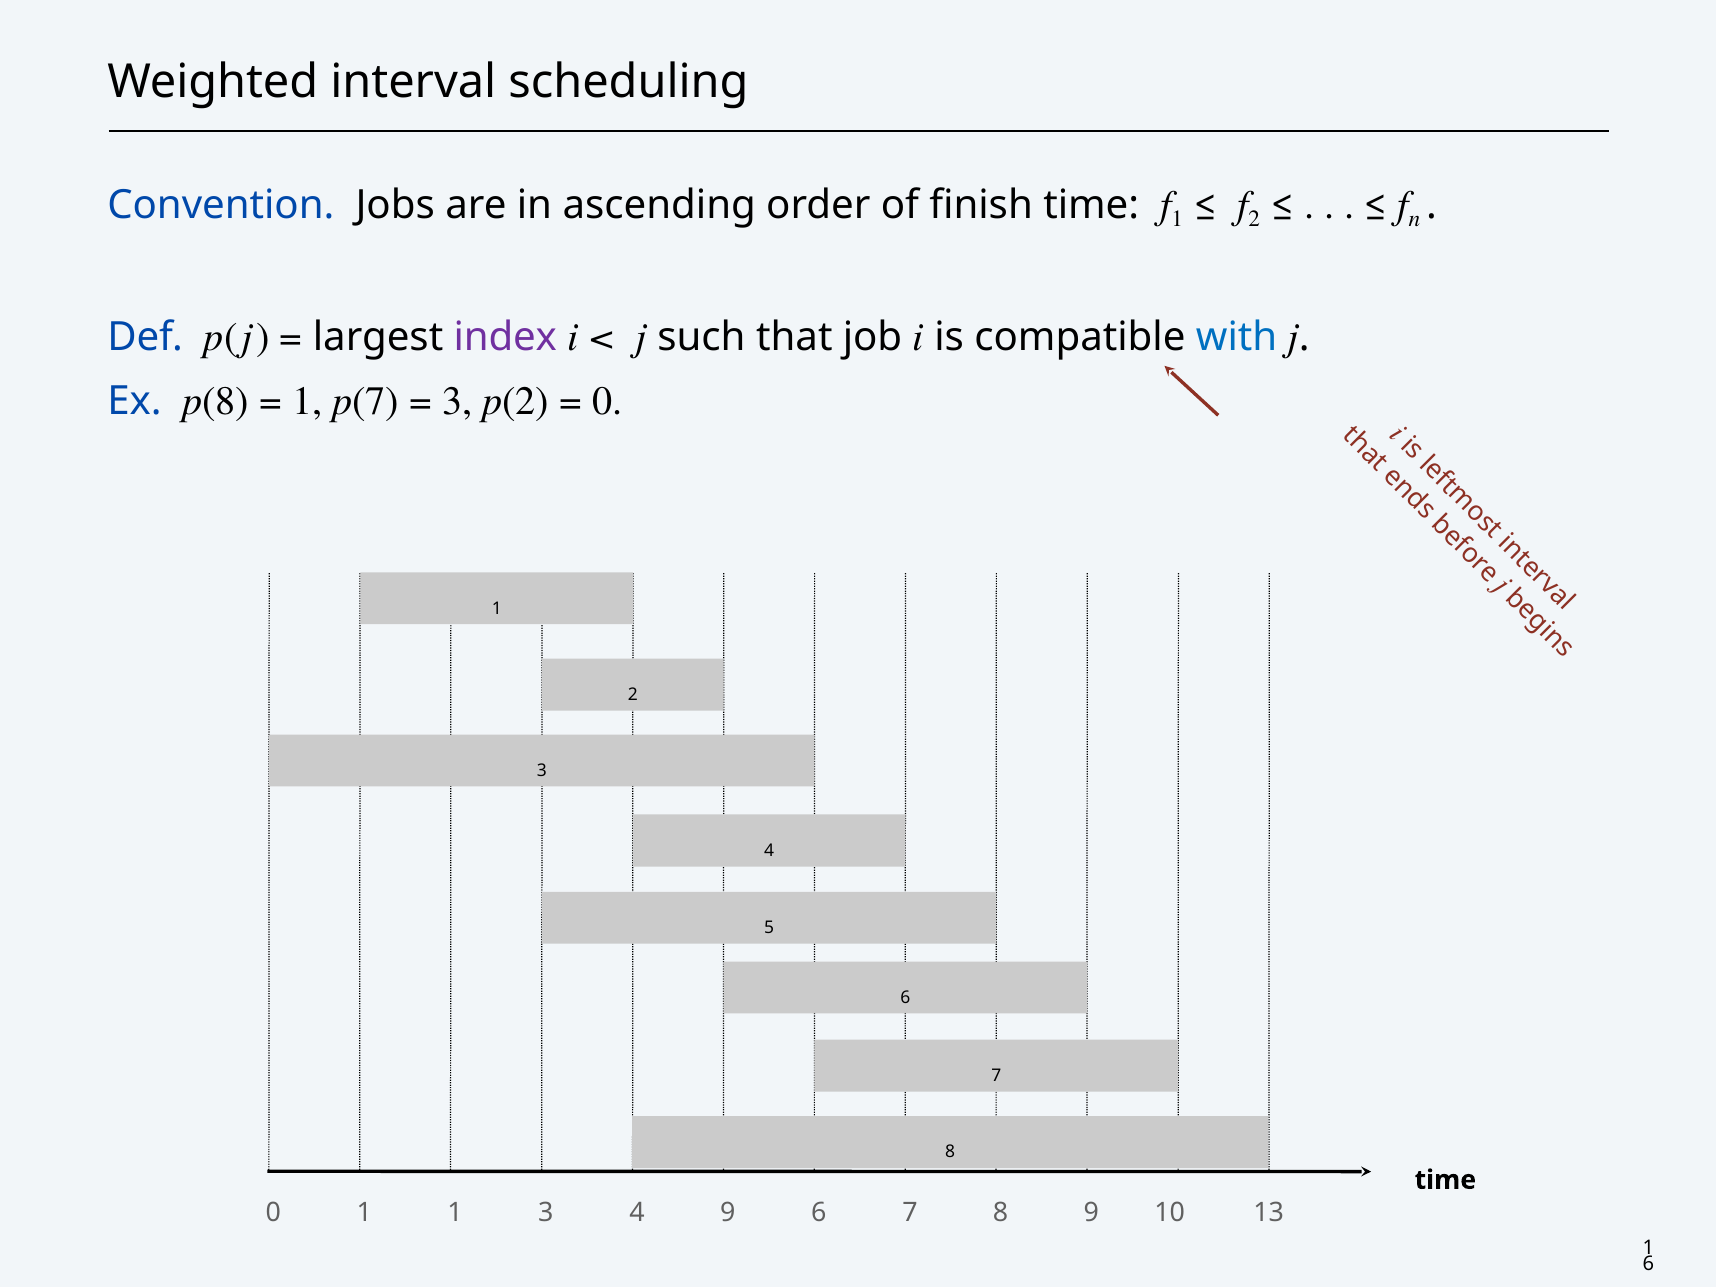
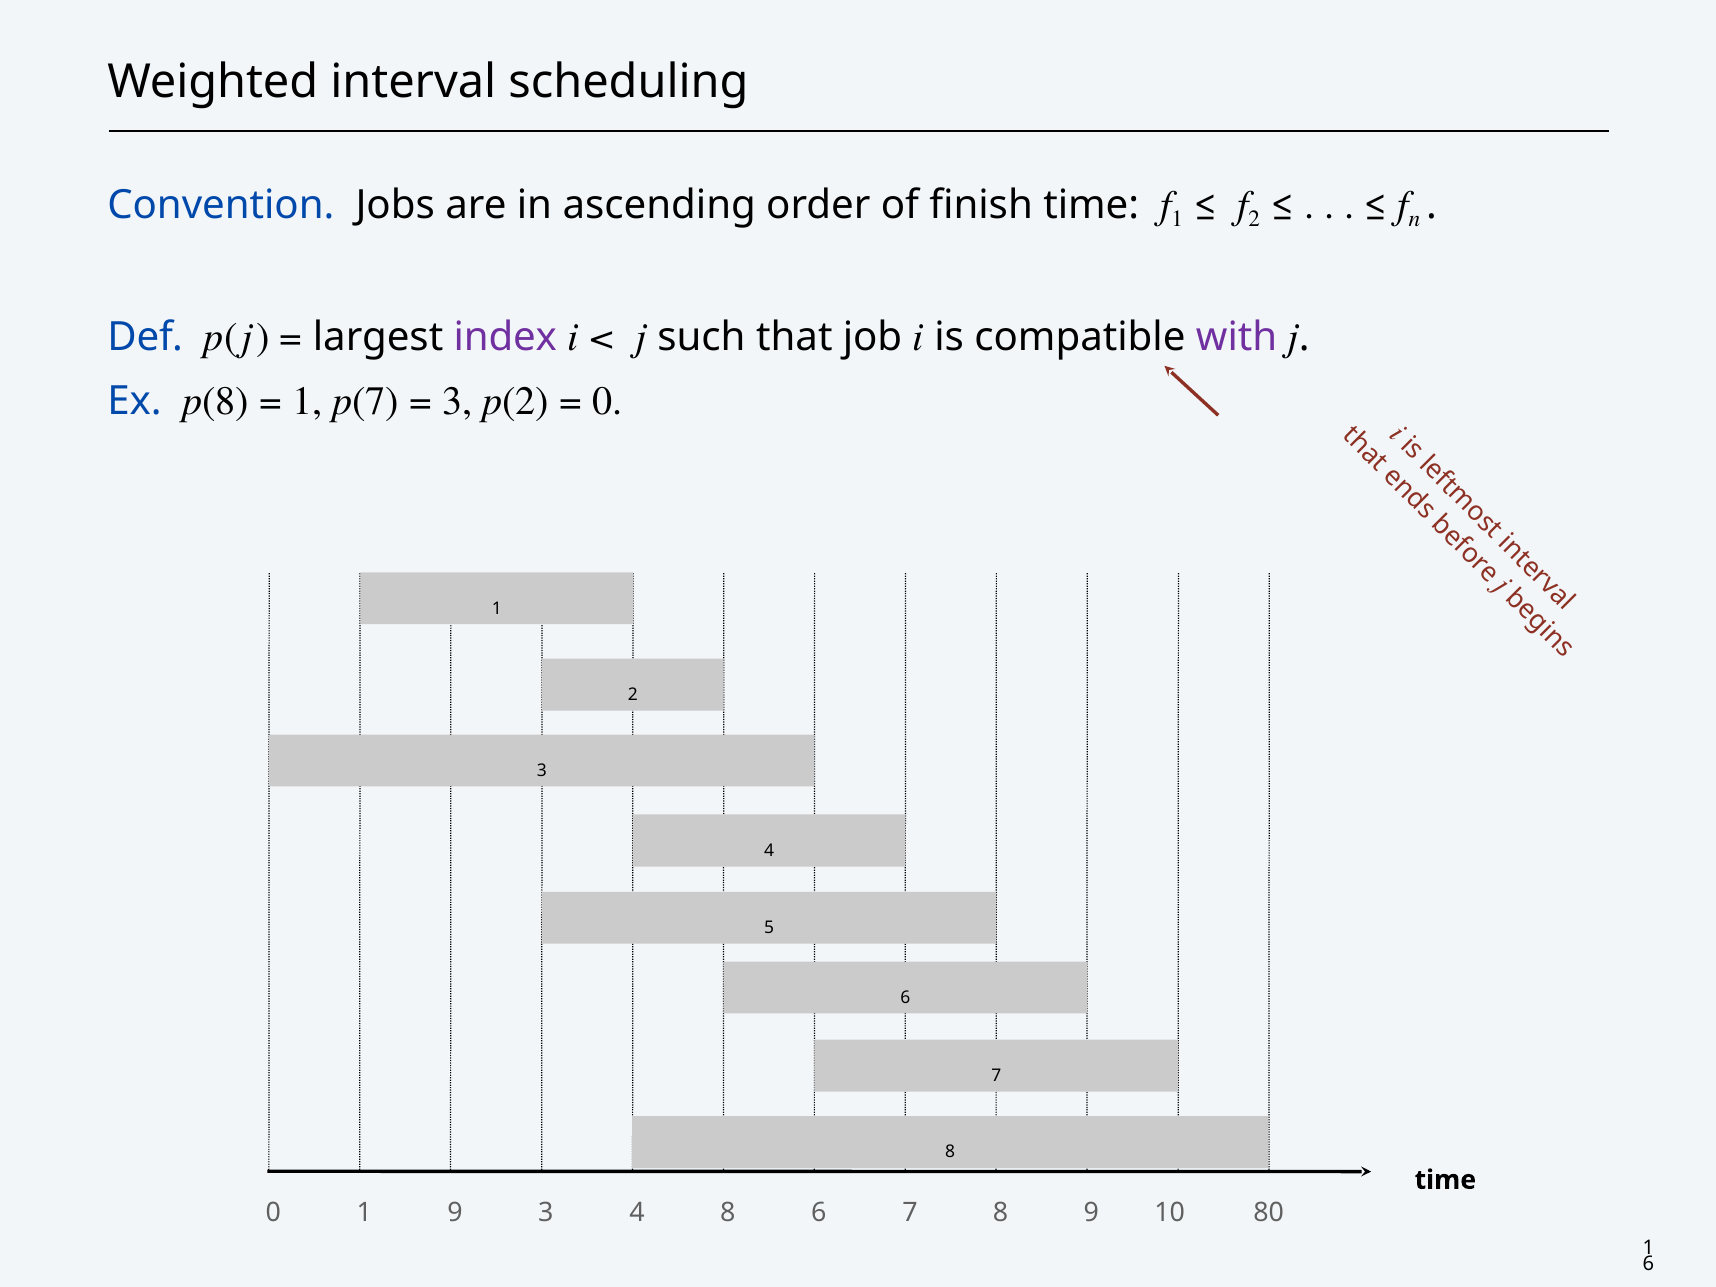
with colour: blue -> purple
1 1: 1 -> 9
4 9: 9 -> 8
13: 13 -> 80
